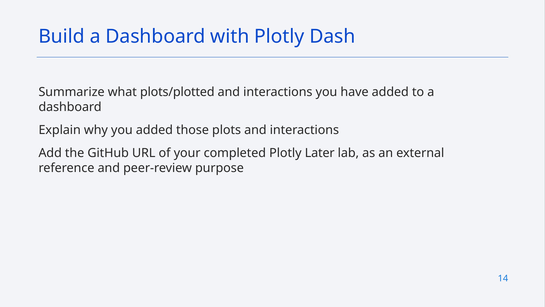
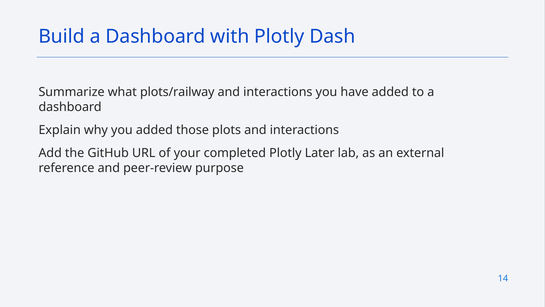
plots/plotted: plots/plotted -> plots/railway
